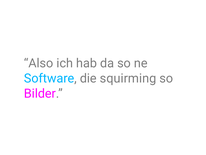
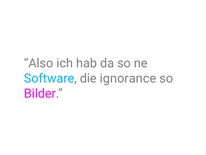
squirming: squirming -> ignorance
